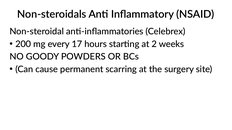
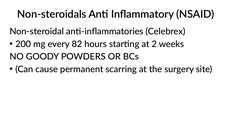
17: 17 -> 82
